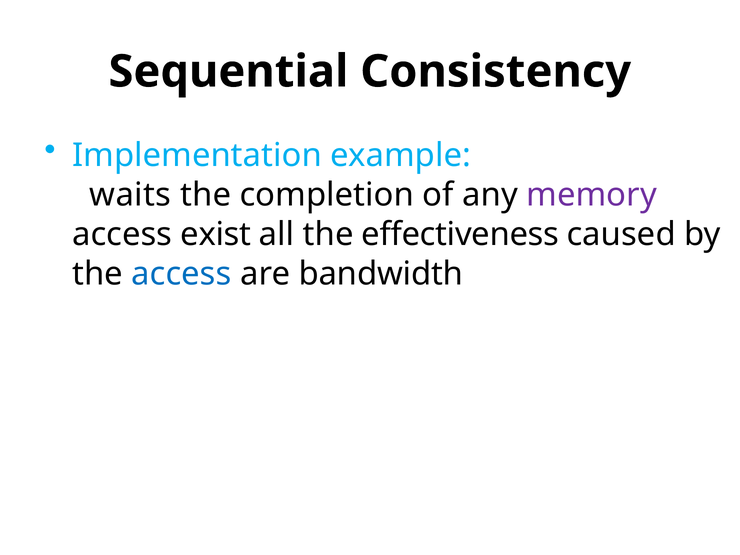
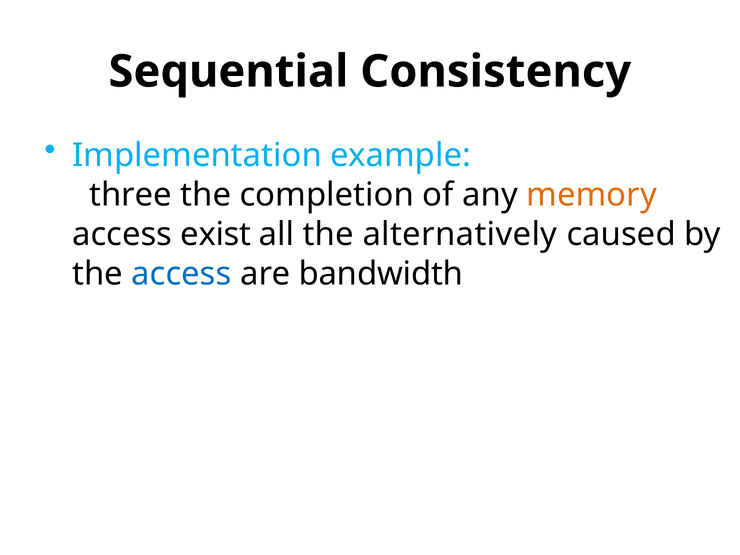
waits: waits -> three
memory colour: purple -> orange
effectiveness: effectiveness -> alternatively
